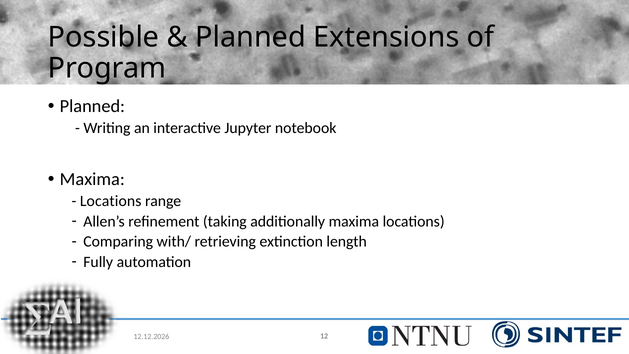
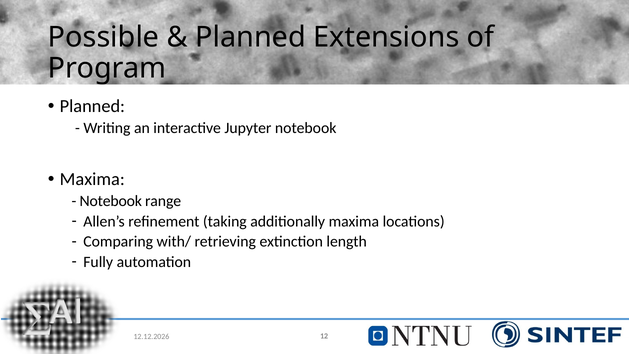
Locations at (111, 201): Locations -> Notebook
